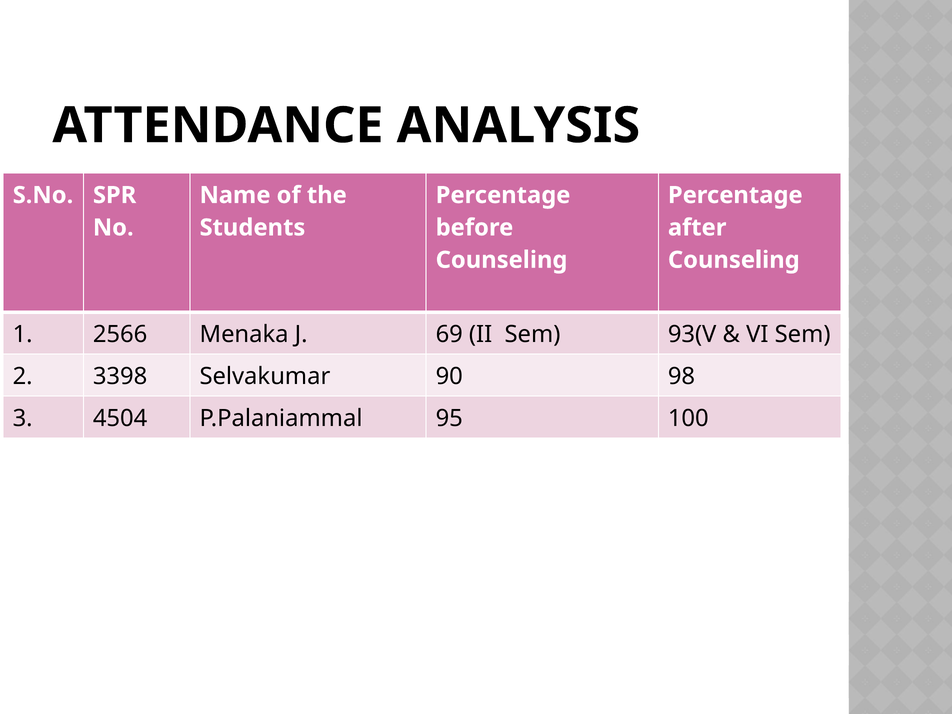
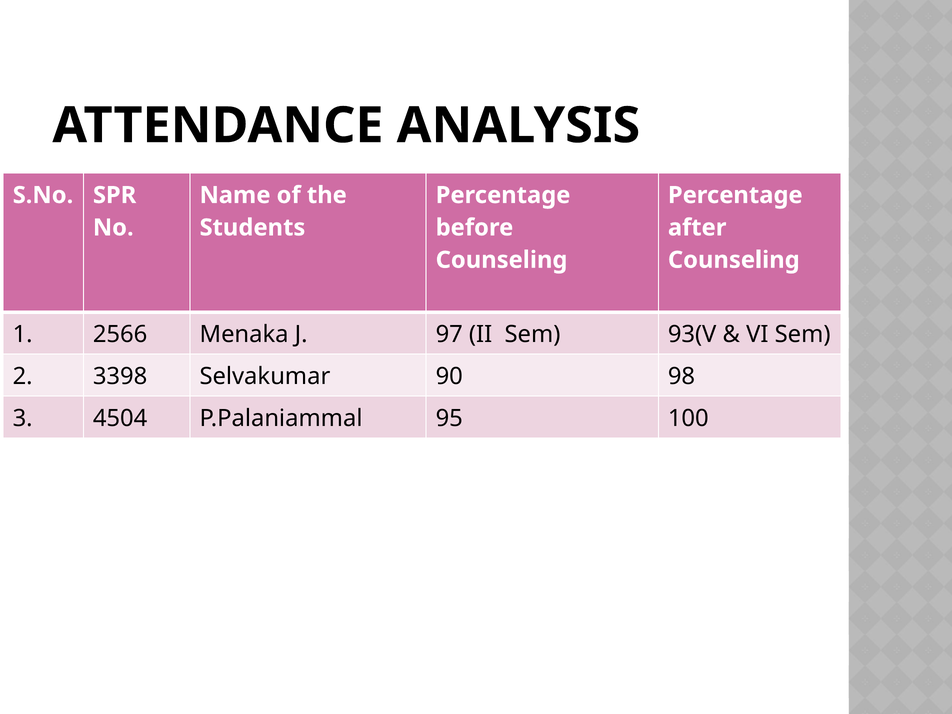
69: 69 -> 97
